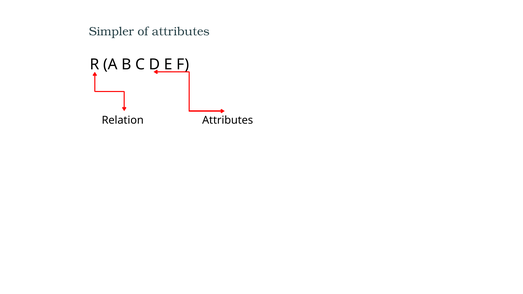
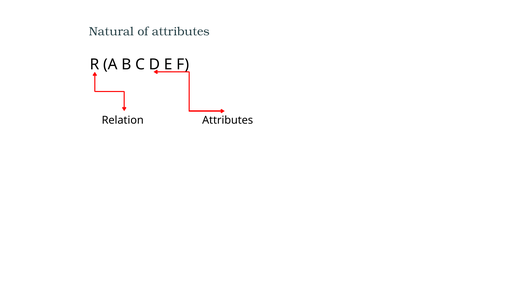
Simpler: Simpler -> Natural
